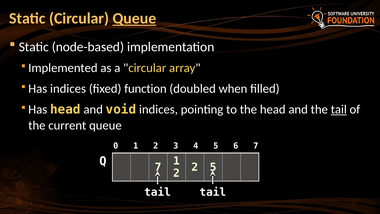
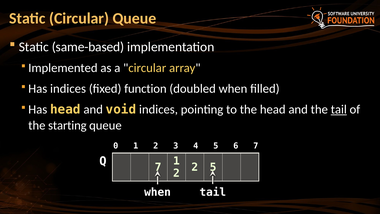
Queue at (134, 18) underline: present -> none
node-based: node-based -> same-based
current: current -> starting
tail at (158, 192): tail -> when
